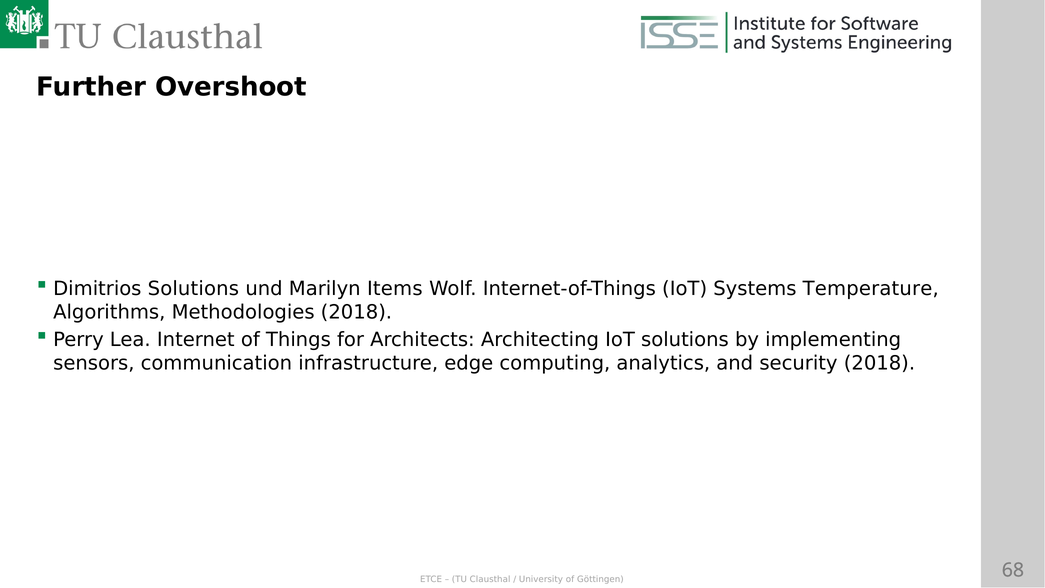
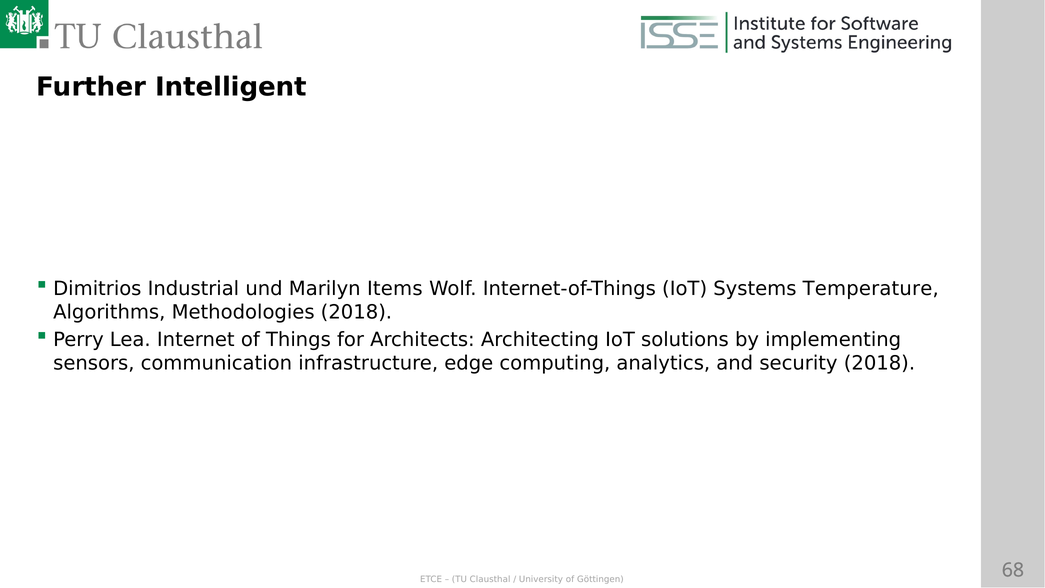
Overshoot: Overshoot -> Intelligent
Dimitrios Solutions: Solutions -> Industrial
